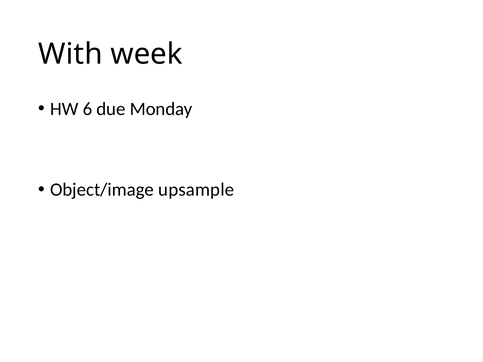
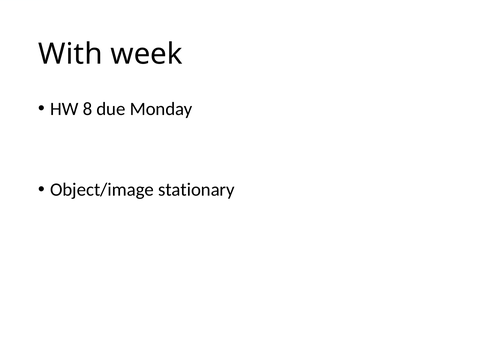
6: 6 -> 8
upsample: upsample -> stationary
